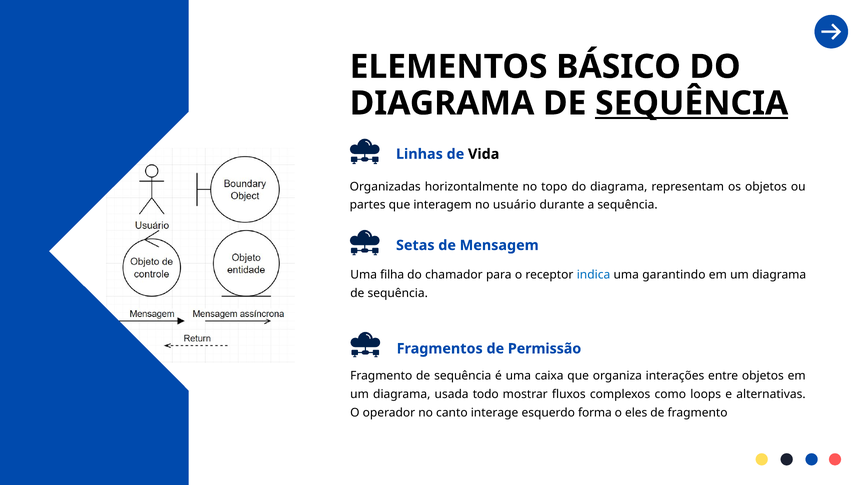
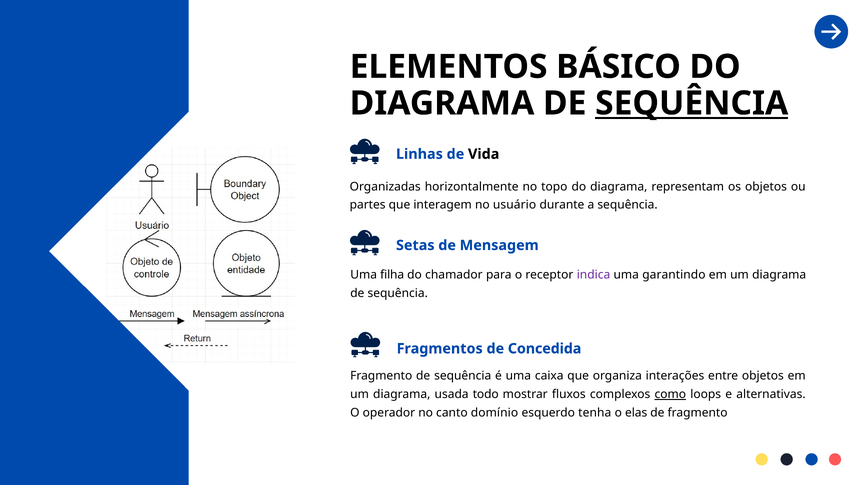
indica colour: blue -> purple
Permissão: Permissão -> Concedida
como underline: none -> present
interage: interage -> domínio
forma: forma -> tenha
eles: eles -> elas
